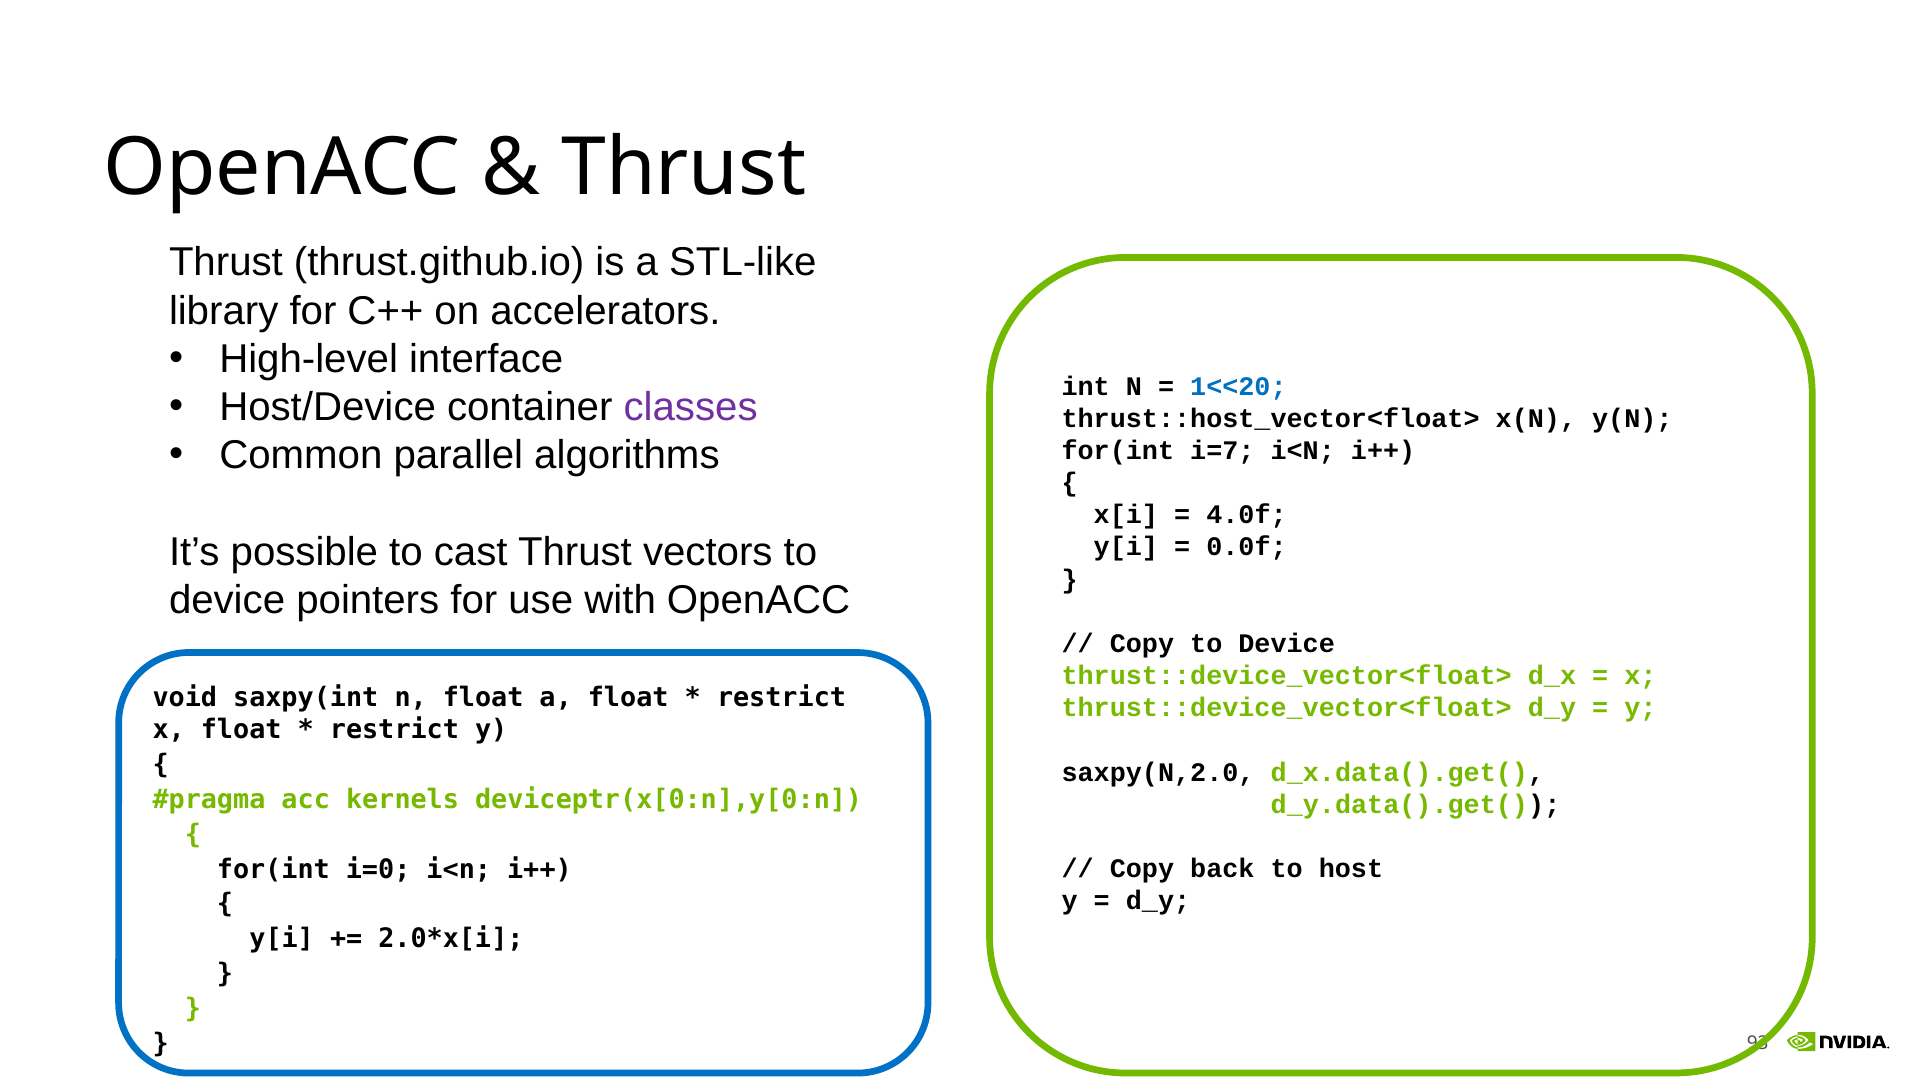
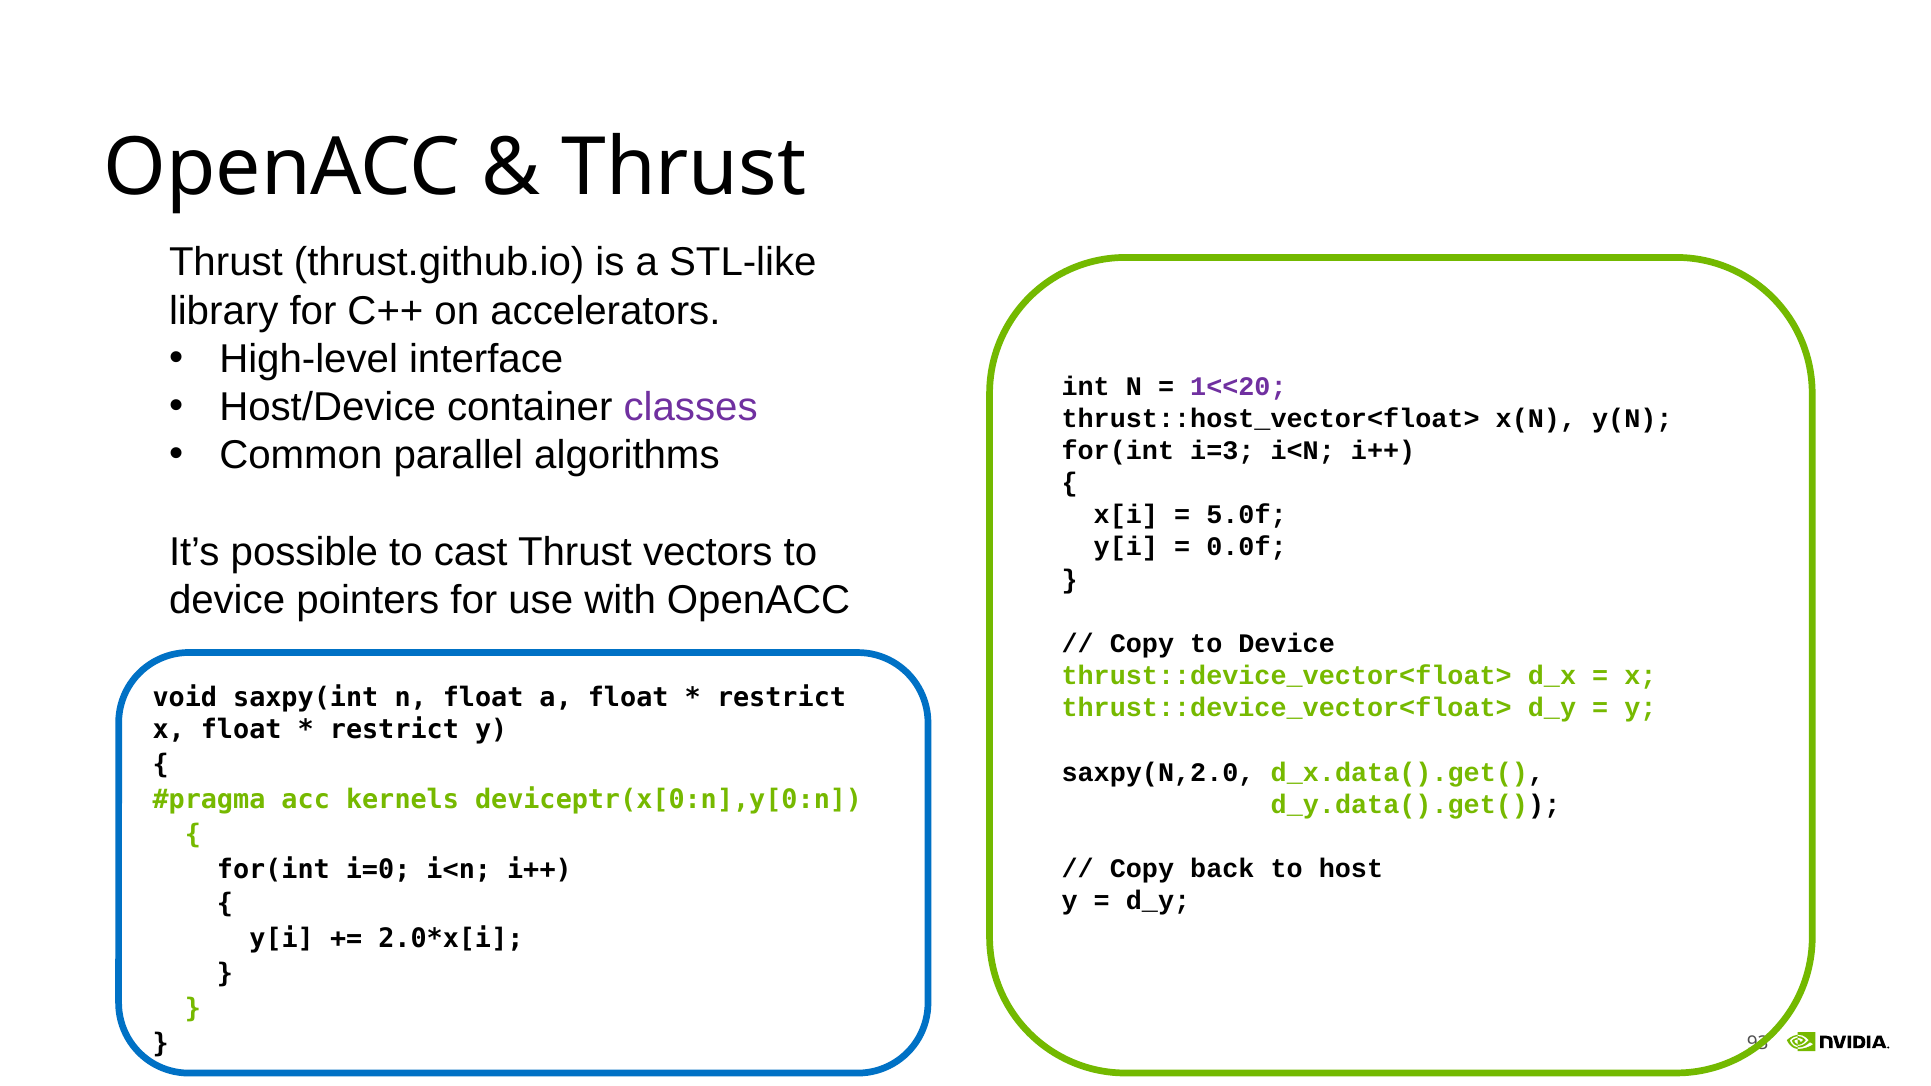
1<<20 colour: blue -> purple
i=7: i=7 -> i=3
4.0f: 4.0f -> 5.0f
